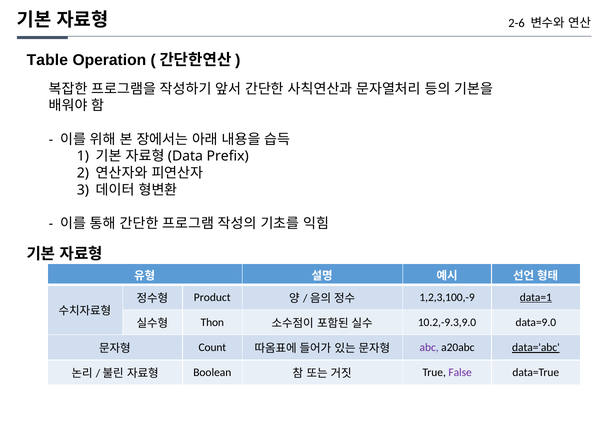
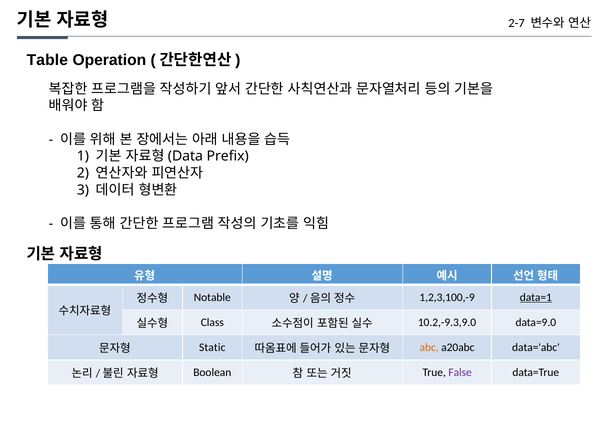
2-6: 2-6 -> 2-7
Product: Product -> Notable
Thon: Thon -> Class
Count: Count -> Static
abc colour: purple -> orange
data='abc underline: present -> none
